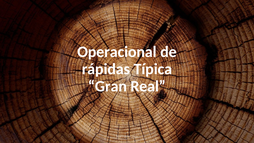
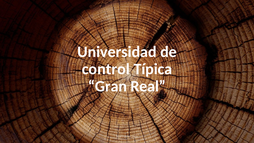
Operacional: Operacional -> Universidad
rápidas: rápidas -> control
